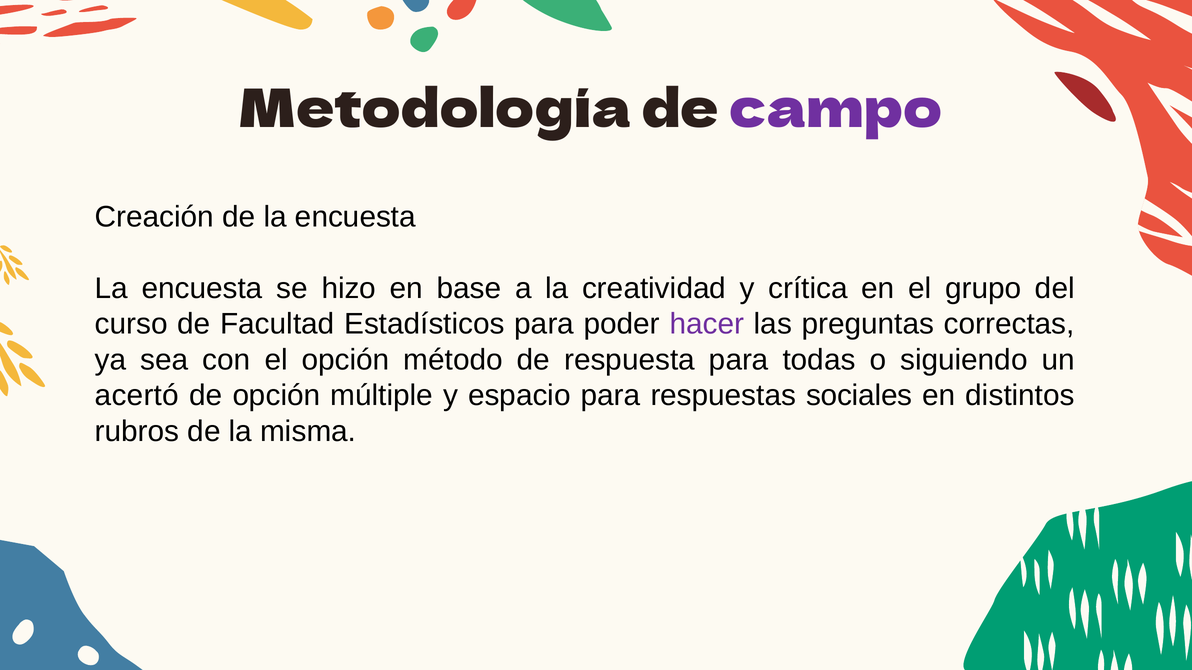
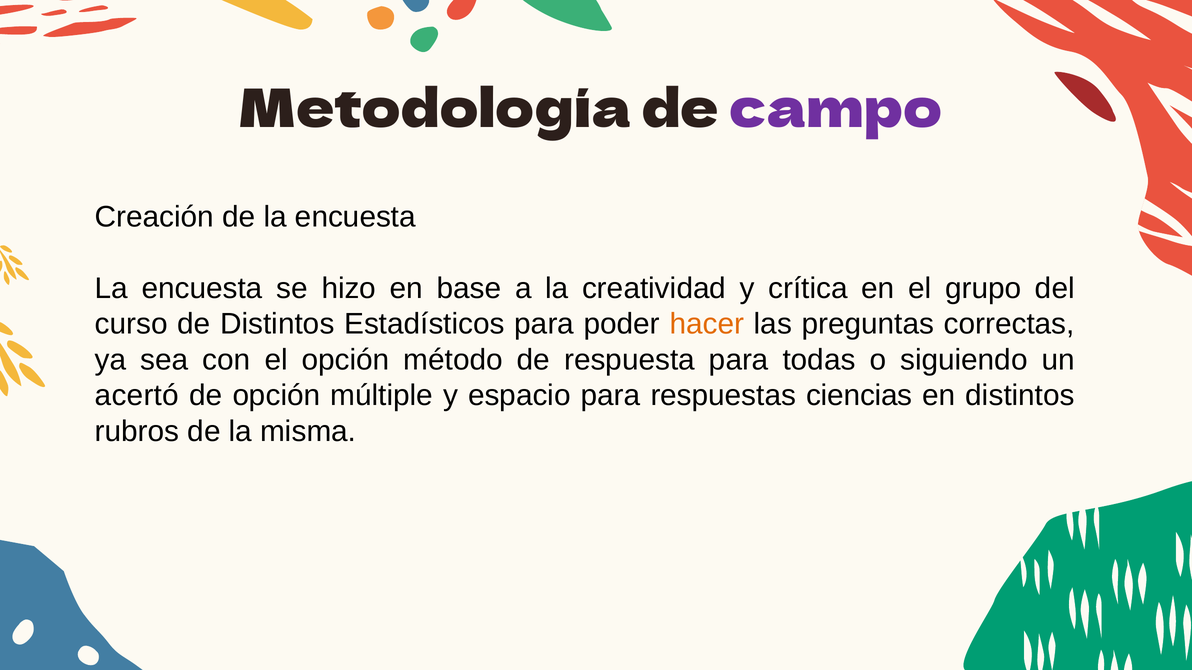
de Facultad: Facultad -> Distintos
hacer colour: purple -> orange
sociales: sociales -> ciencias
